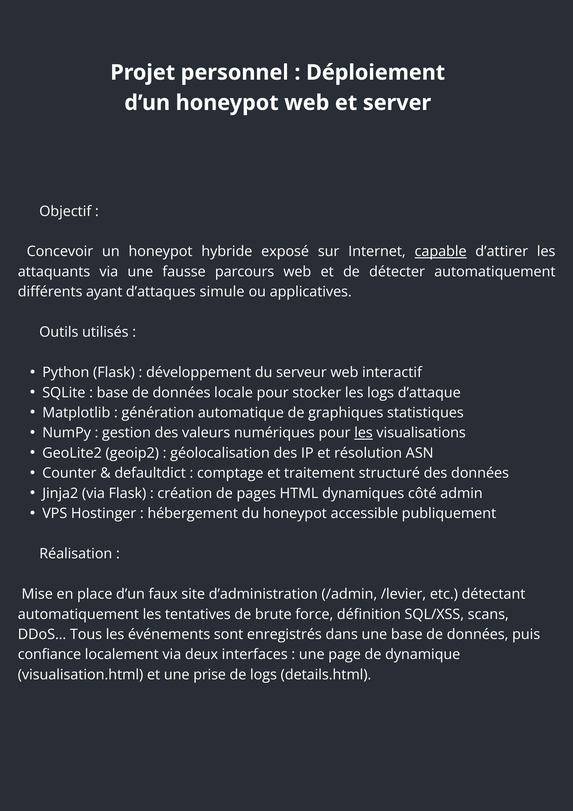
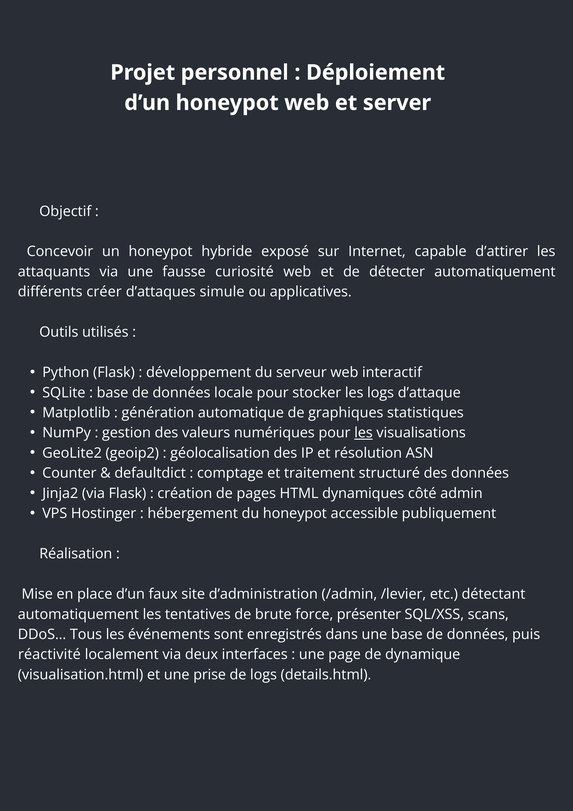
capable underline: present -> none
parcours: parcours -> curiosité
ayant: ayant -> créer
définition: définition -> présenter
confiance: confiance -> réactivité
